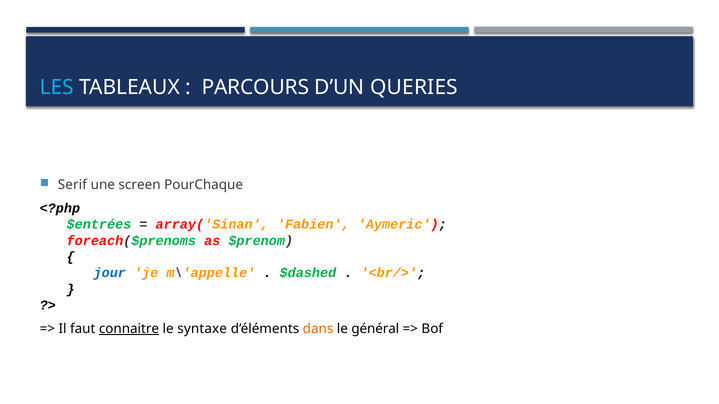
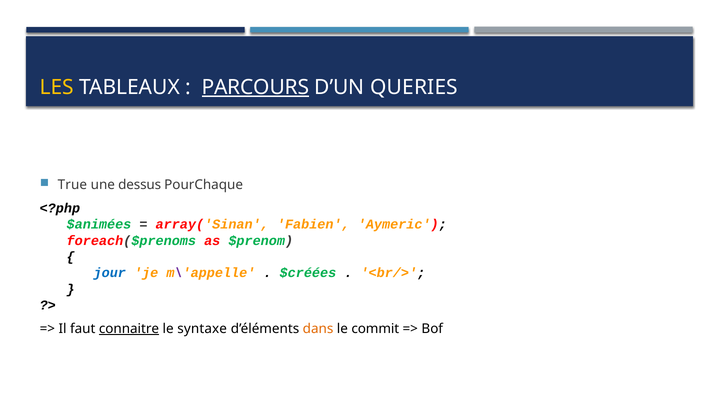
LES colour: light blue -> yellow
PARCOURS underline: none -> present
Serif: Serif -> True
screen: screen -> dessus
$entrées: $entrées -> $animées
$dashed: $dashed -> $créées
général: général -> commit
